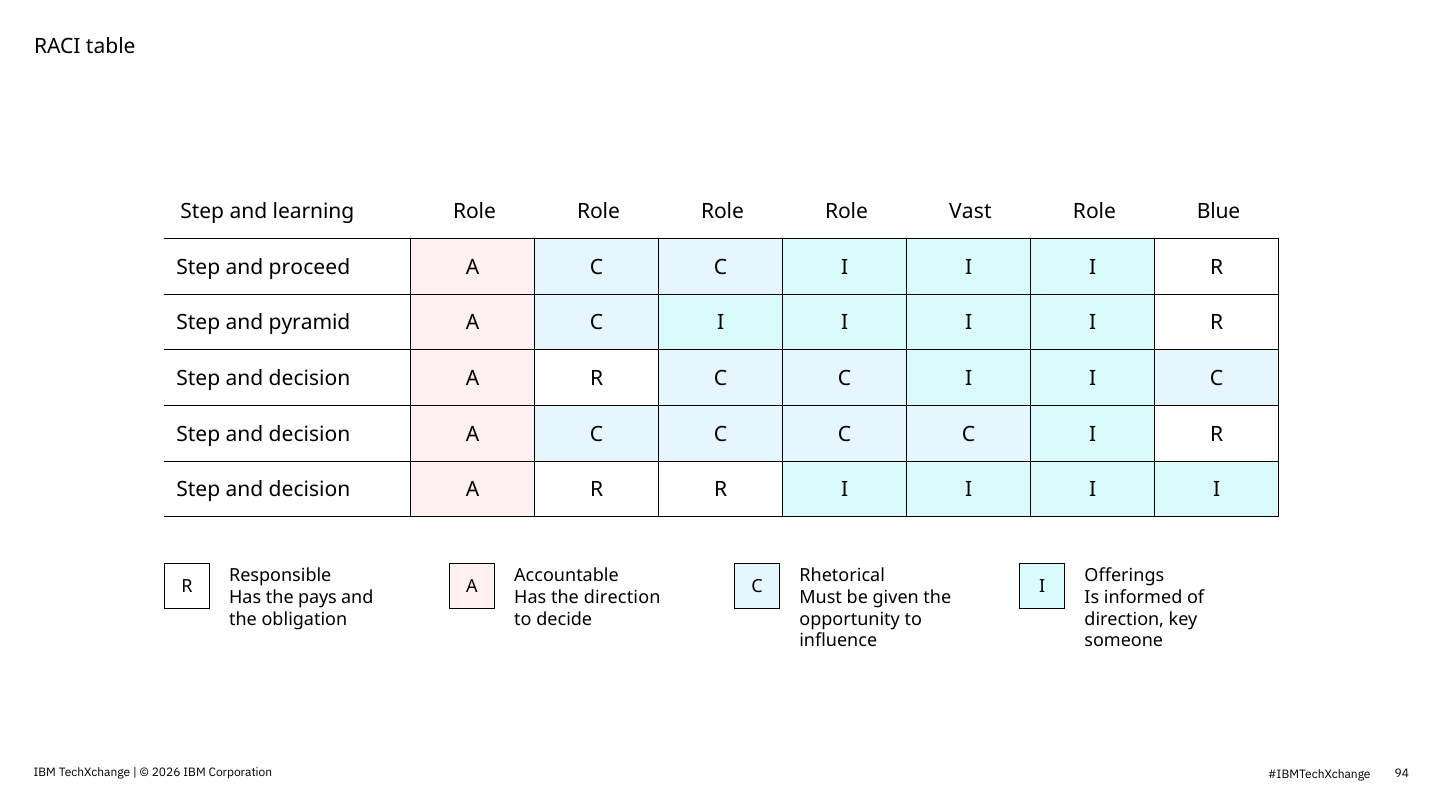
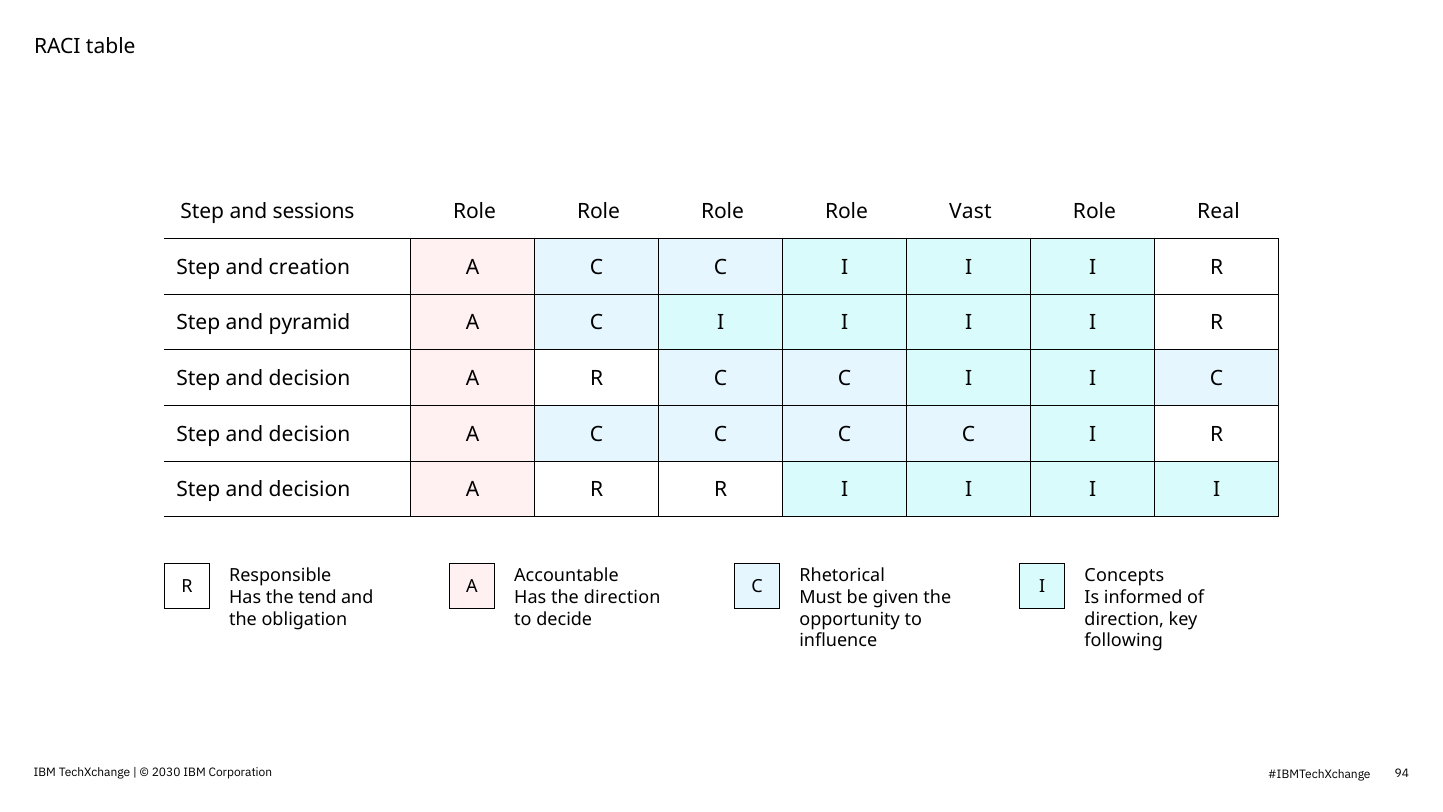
learning: learning -> sessions
Blue: Blue -> Real
proceed: proceed -> creation
Offerings: Offerings -> Concepts
pays: pays -> tend
someone: someone -> following
2026: 2026 -> 2030
